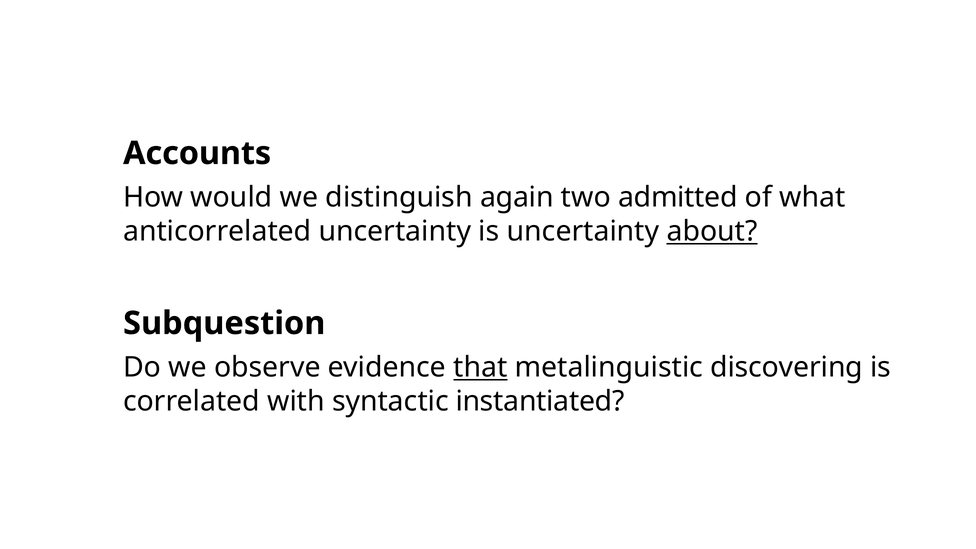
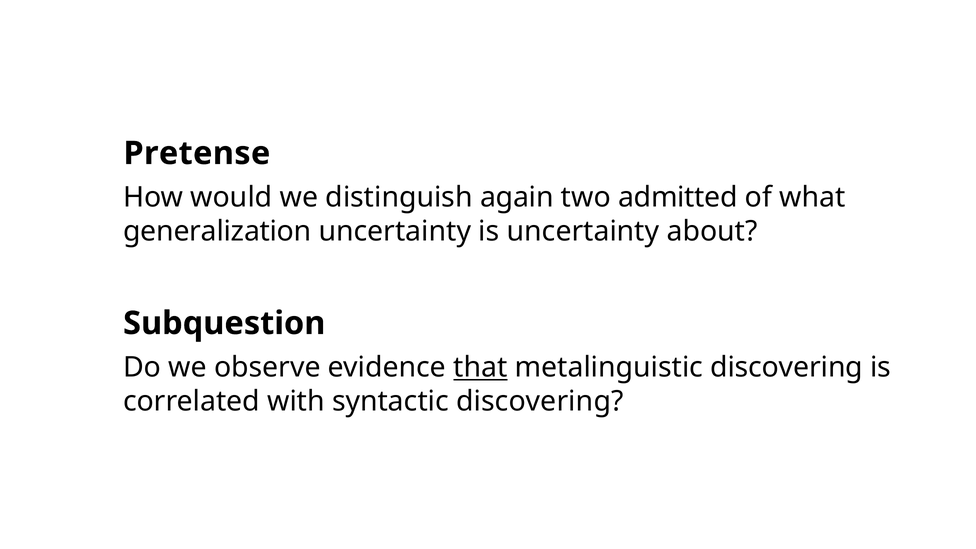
Accounts: Accounts -> Pretense
anticorrelated: anticorrelated -> generalization
about underline: present -> none
syntactic instantiated: instantiated -> discovering
